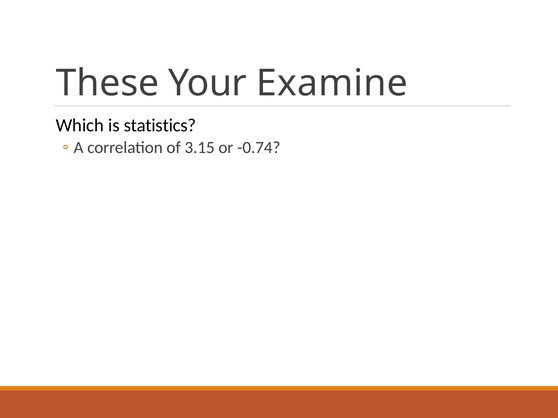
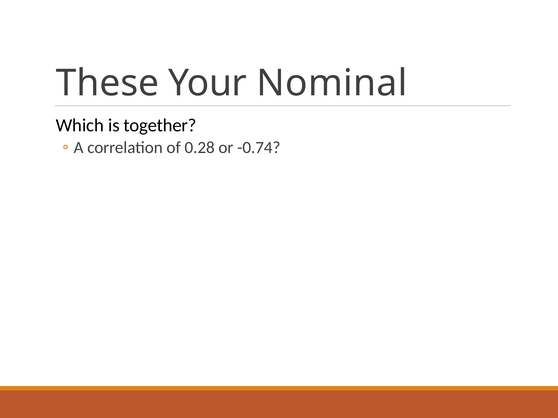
Examine: Examine -> Nominal
statistics: statistics -> together
3.15: 3.15 -> 0.28
